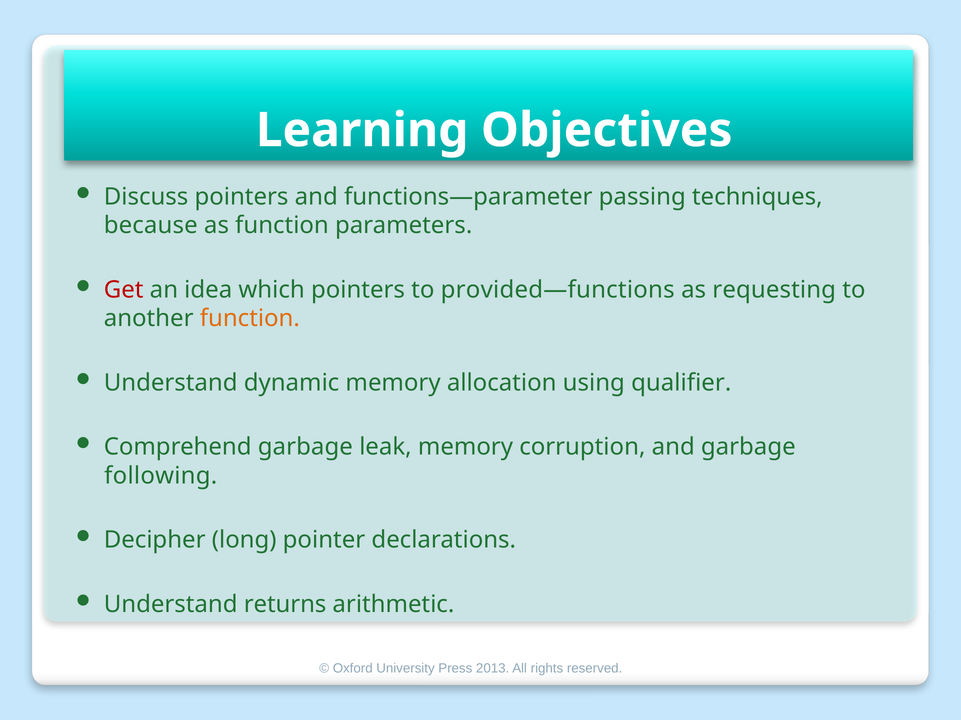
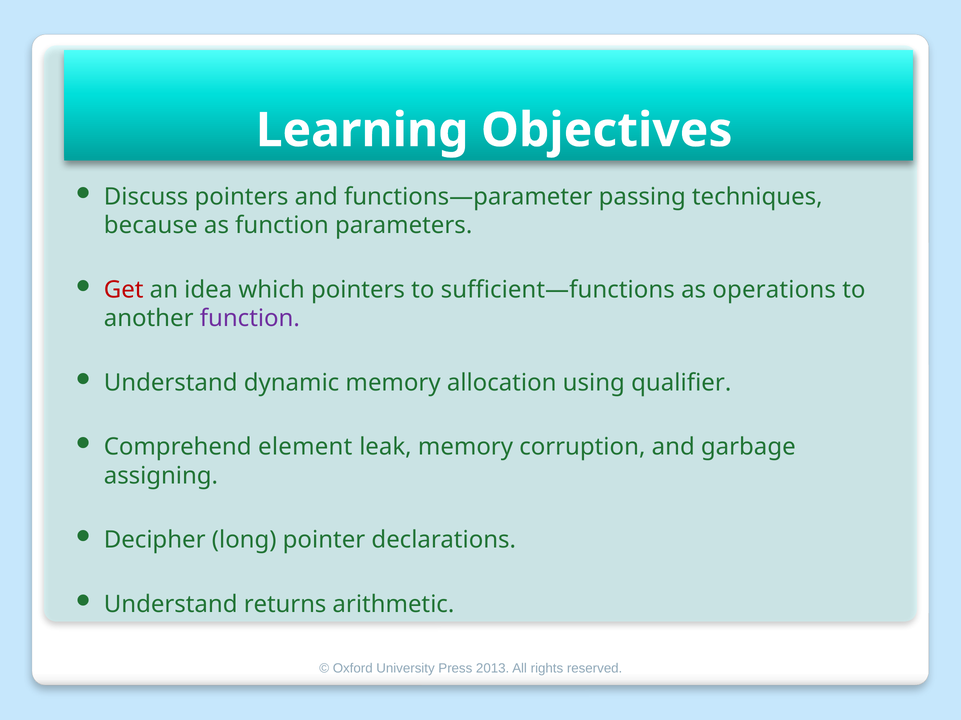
provided—functions: provided—functions -> sufficient—functions
requesting: requesting -> operations
function at (250, 319) colour: orange -> purple
Comprehend garbage: garbage -> element
following: following -> assigning
